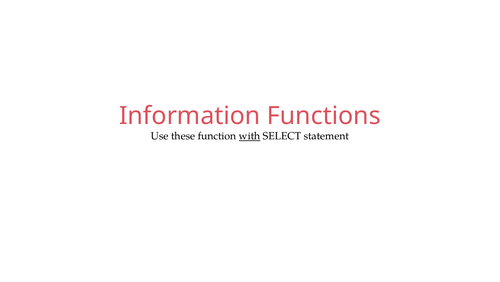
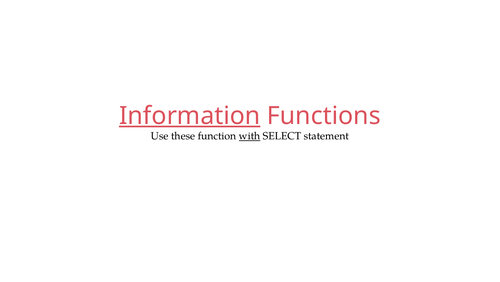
Information underline: none -> present
